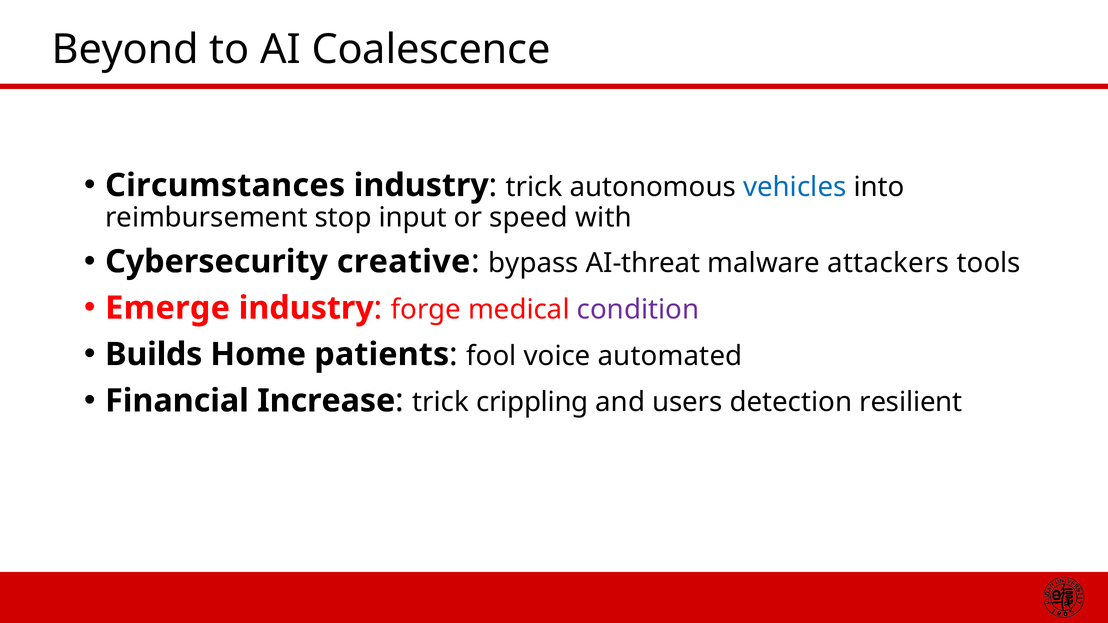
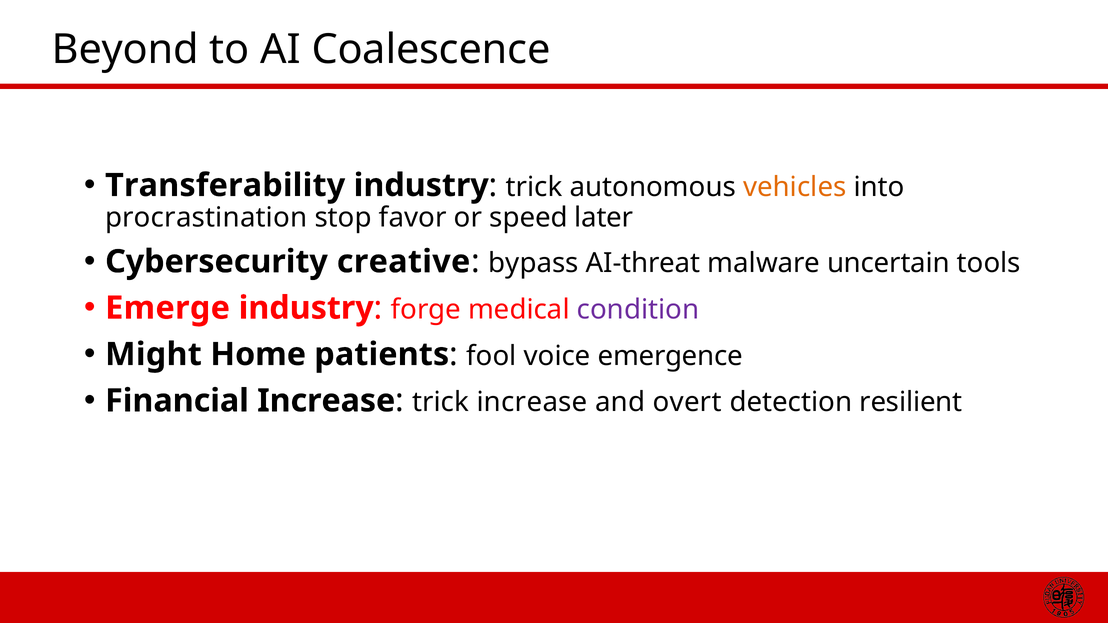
Circumstances: Circumstances -> Transferability
vehicles colour: blue -> orange
reimbursement: reimbursement -> procrastination
input: input -> favor
with: with -> later
attackers: attackers -> uncertain
Builds: Builds -> Might
automated: automated -> emergence
trick crippling: crippling -> increase
users: users -> overt
